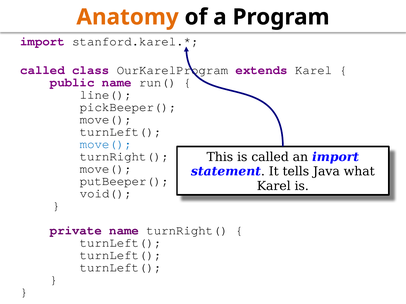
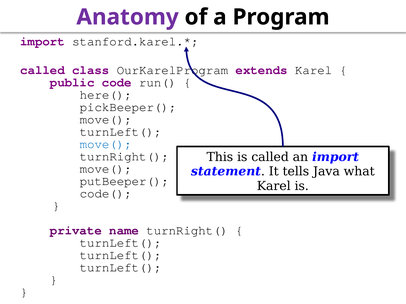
Anatomy colour: orange -> purple
public name: name -> code
line(: line( -> here(
void(: void( -> code(
